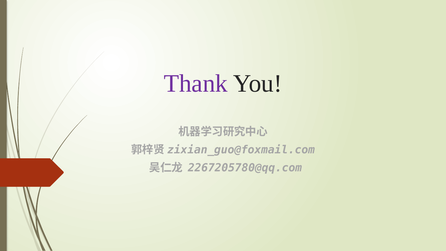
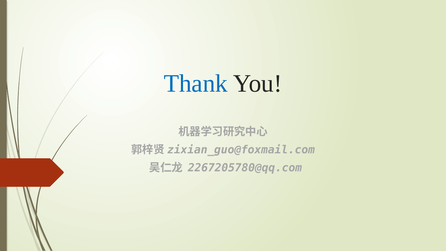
Thank colour: purple -> blue
